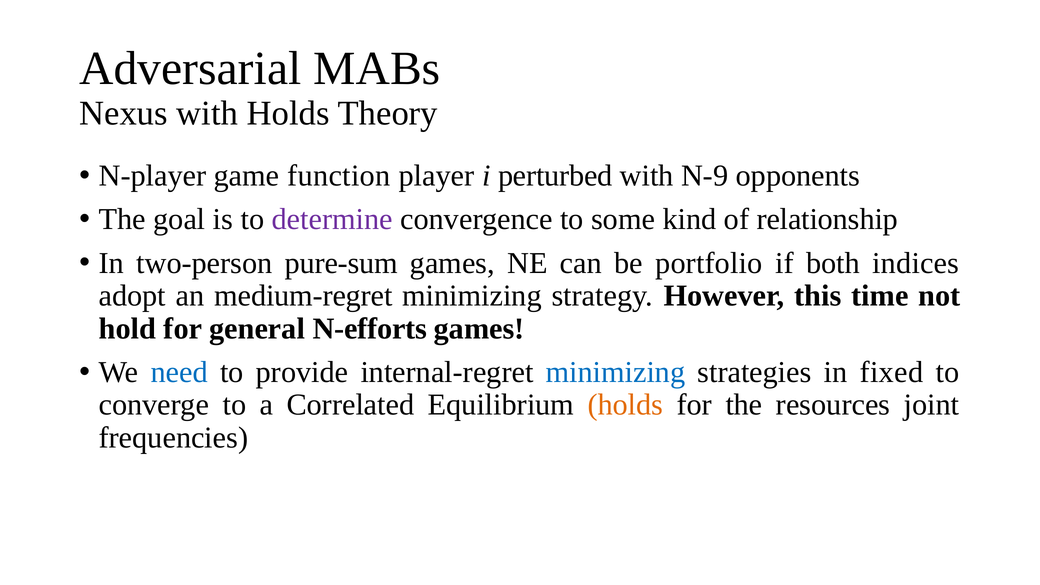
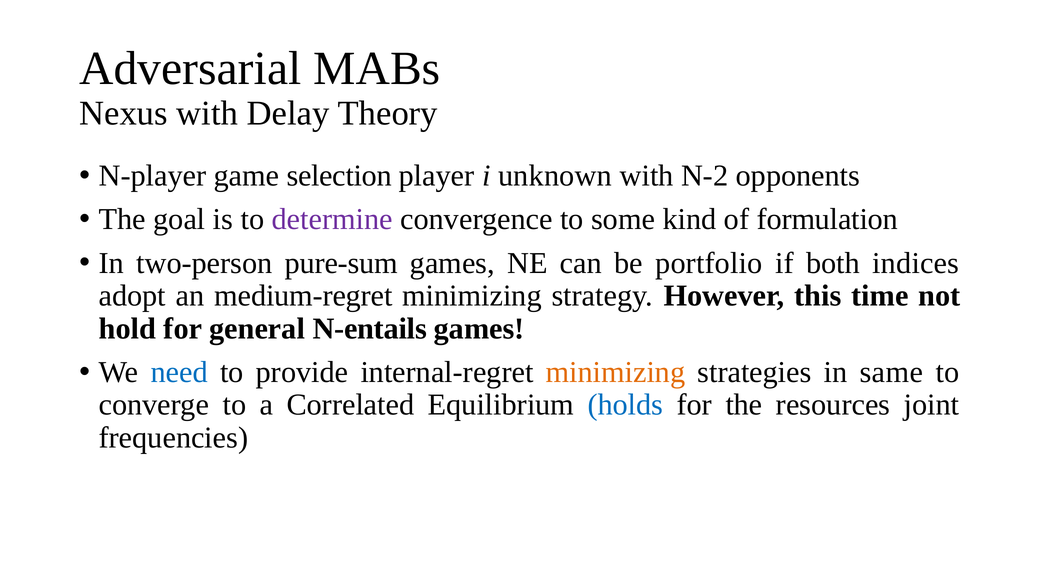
with Holds: Holds -> Delay
function: function -> selection
perturbed: perturbed -> unknown
N-9: N-9 -> N-2
relationship: relationship -> formulation
N-efforts: N-efforts -> N-entails
minimizing at (615, 372) colour: blue -> orange
fixed: fixed -> same
holds at (625, 405) colour: orange -> blue
